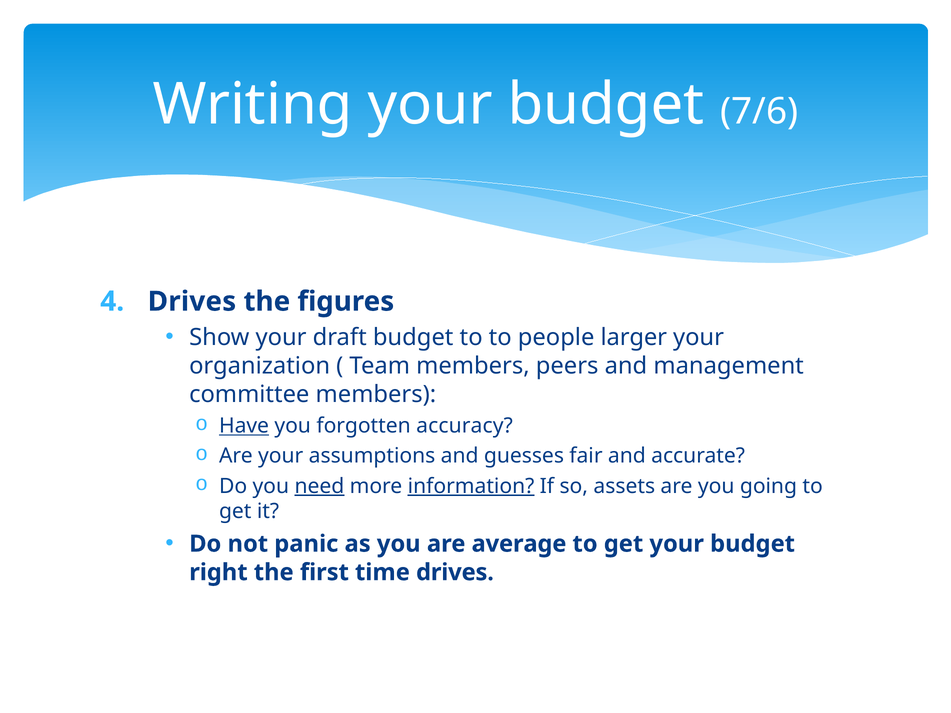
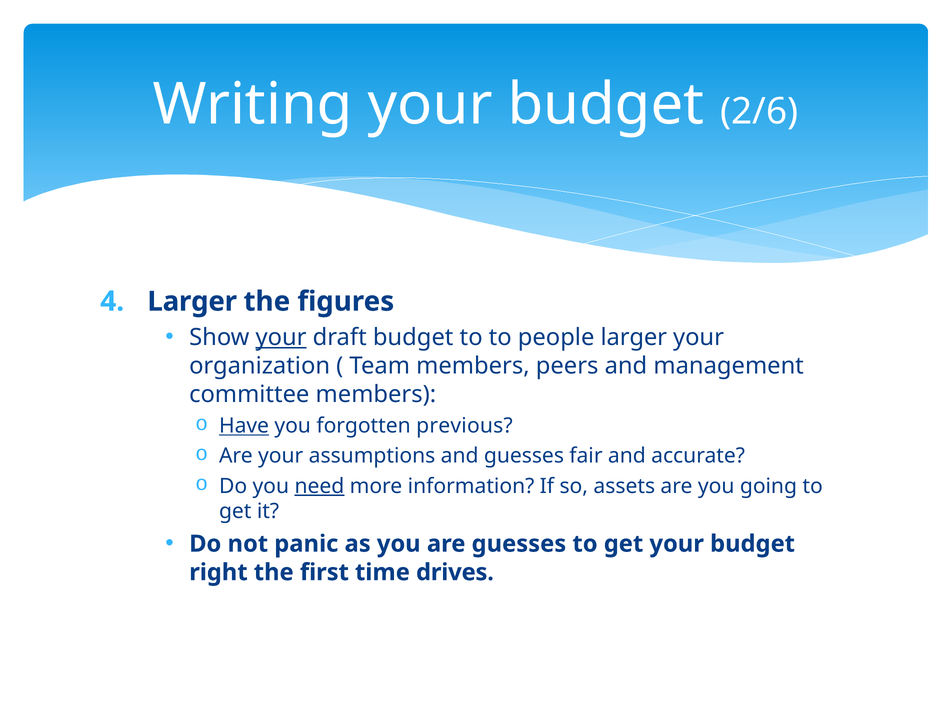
7/6: 7/6 -> 2/6
Drives at (192, 302): Drives -> Larger
your at (281, 338) underline: none -> present
accuracy: accuracy -> previous
information underline: present -> none
are average: average -> guesses
